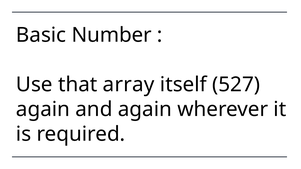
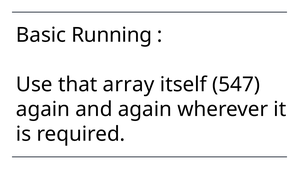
Number: Number -> Running
527: 527 -> 547
